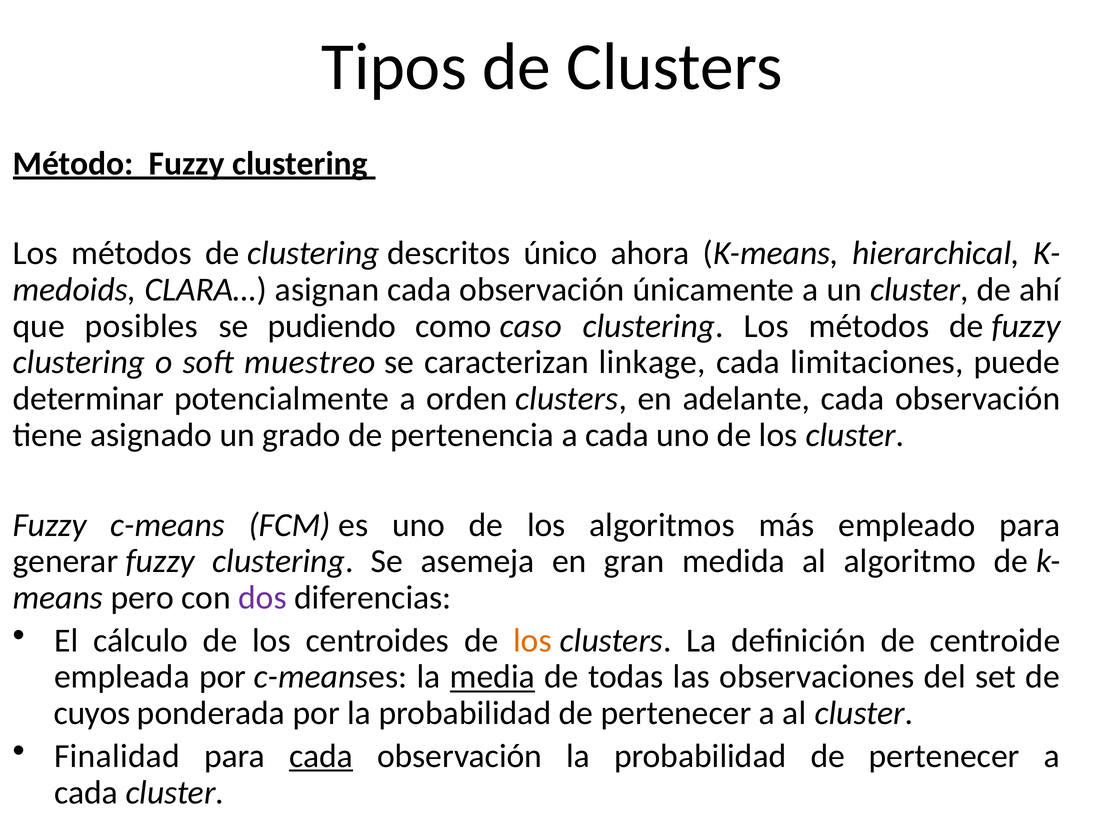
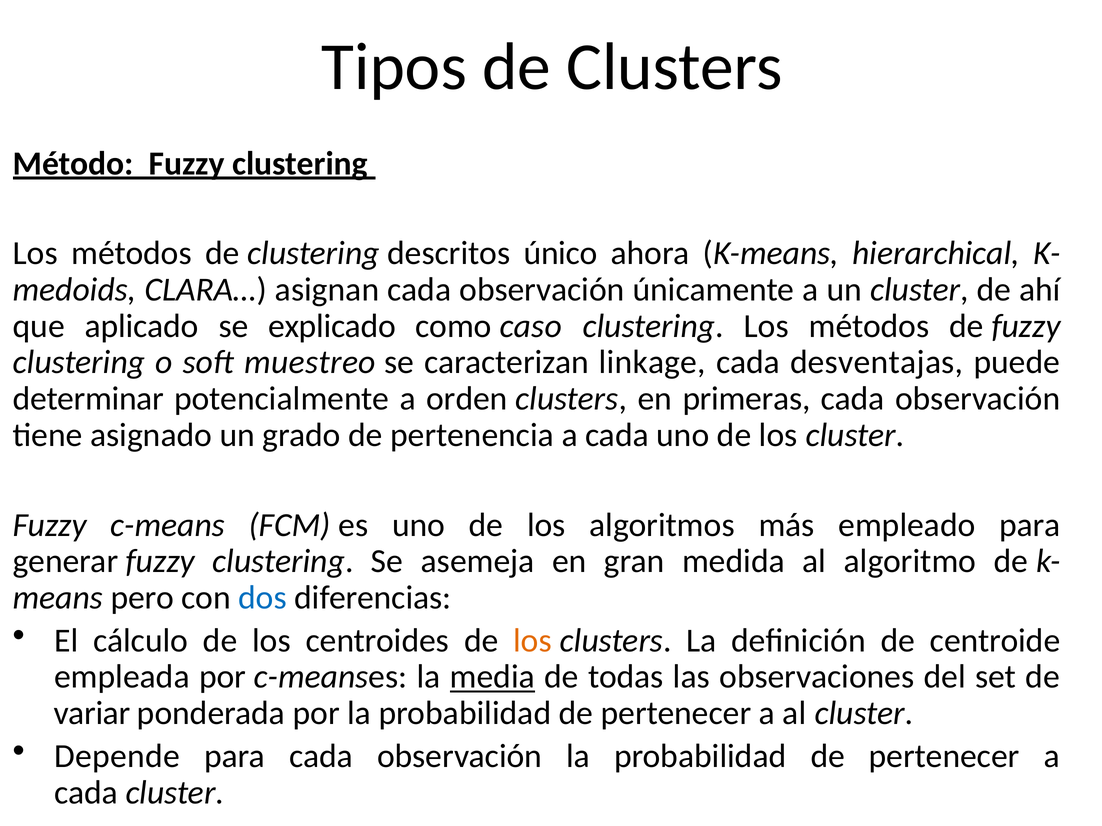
posibles: posibles -> aplicado
pudiendo: pudiendo -> explicado
limitaciones: limitaciones -> desventajas
adelante: adelante -> primeras
dos colour: purple -> blue
cuyos: cuyos -> variar
Finalidad: Finalidad -> Depende
cada at (321, 757) underline: present -> none
